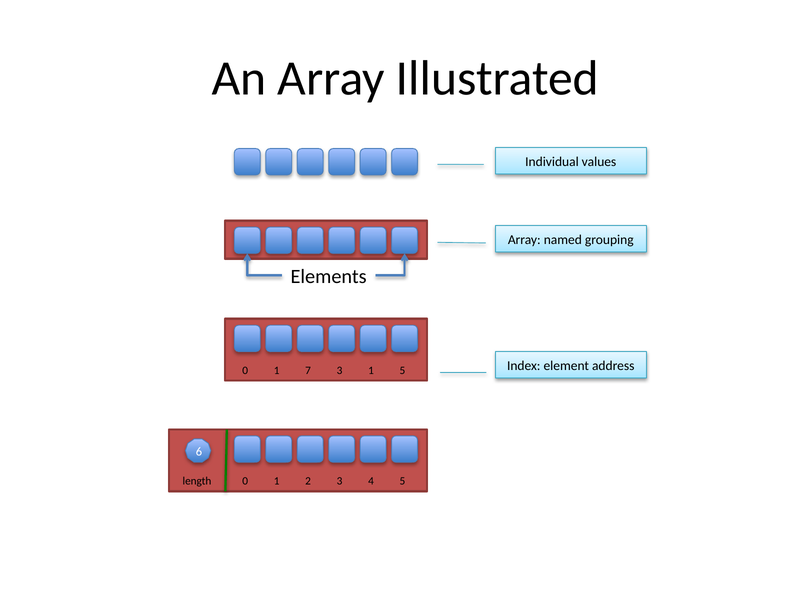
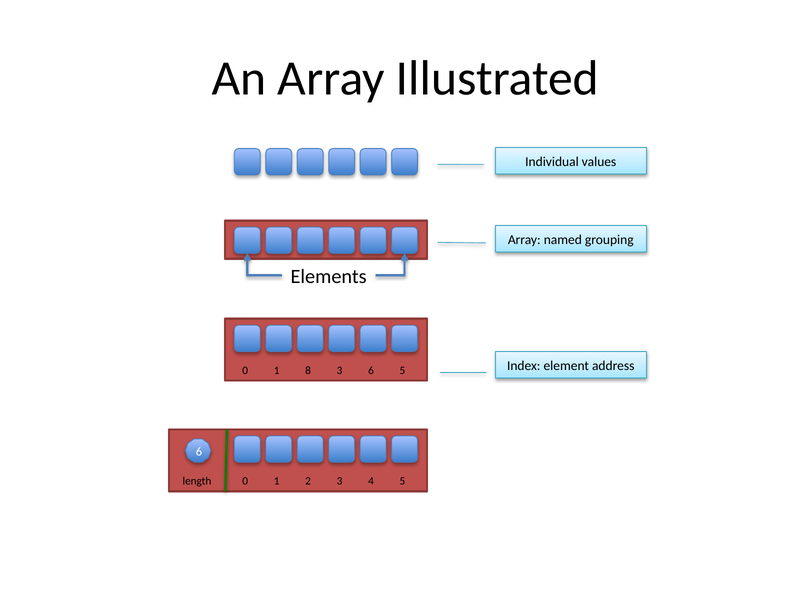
7: 7 -> 8
3 1: 1 -> 6
